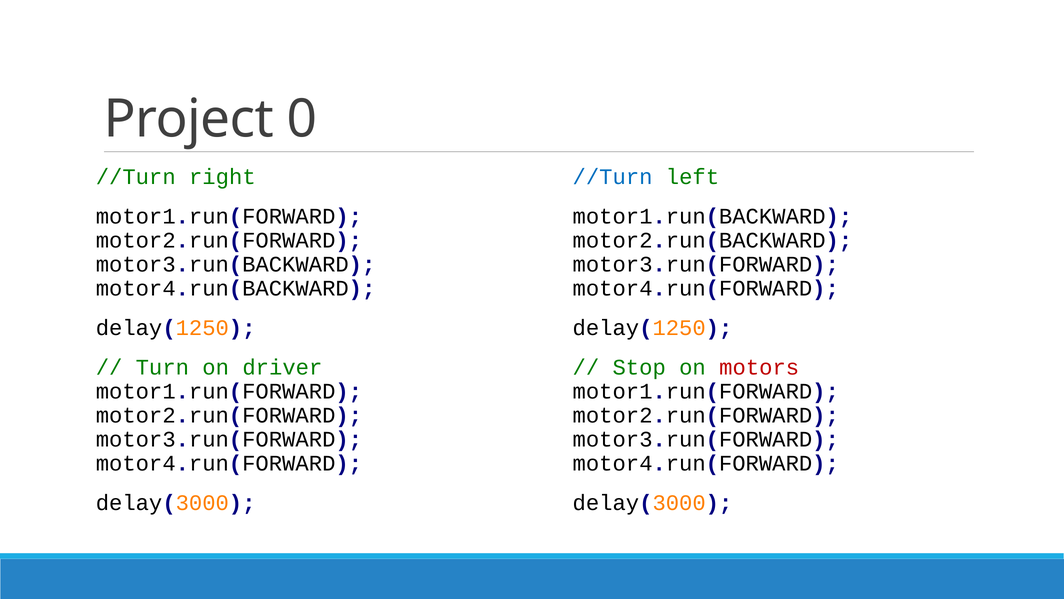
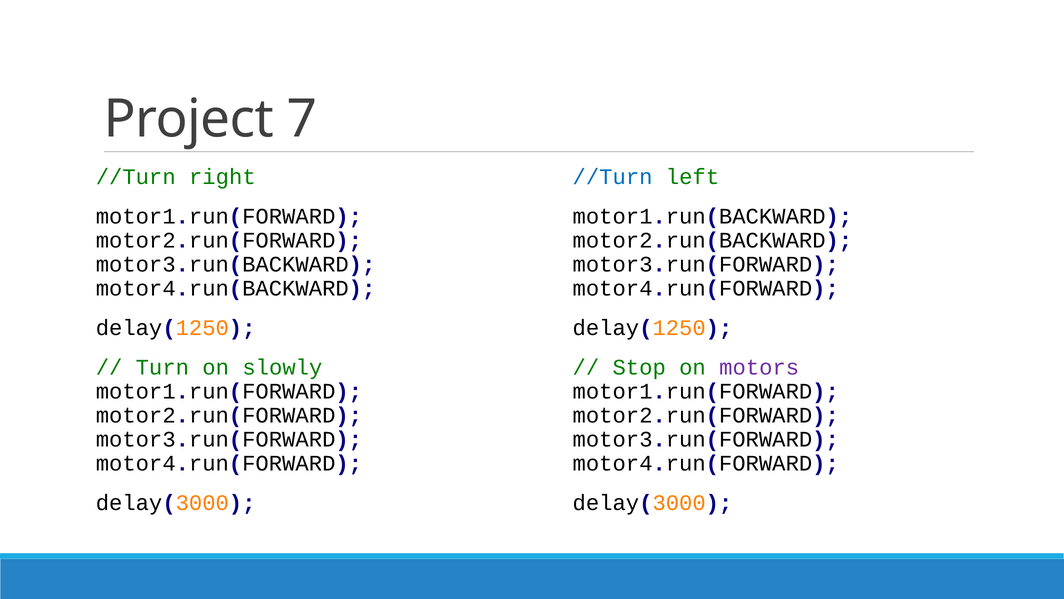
0: 0 -> 7
driver: driver -> slowly
motors colour: red -> purple
